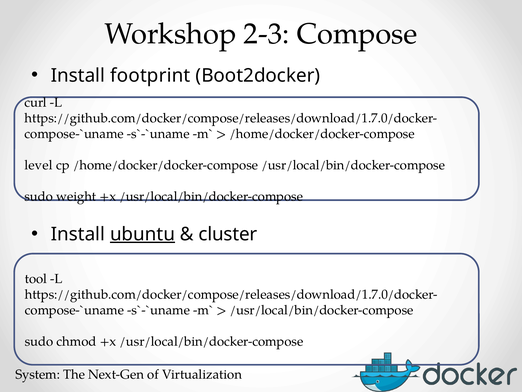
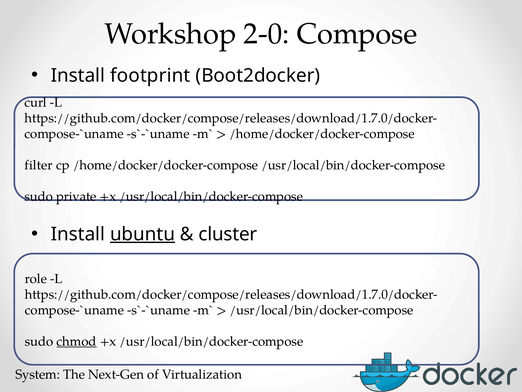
2-3: 2-3 -> 2-0
level: level -> filter
weight: weight -> private
tool: tool -> role
chmod underline: none -> present
